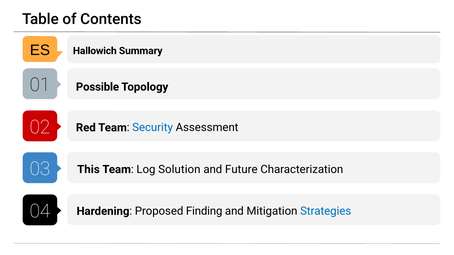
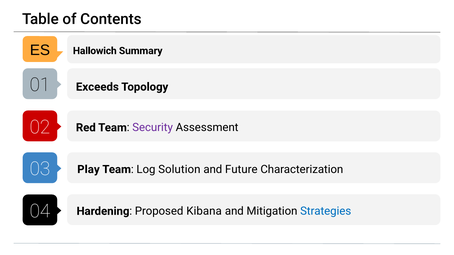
Possible: Possible -> Exceeds
Security colour: blue -> purple
This: This -> Play
Finding: Finding -> Kibana
